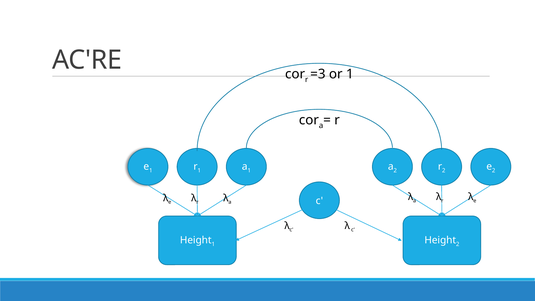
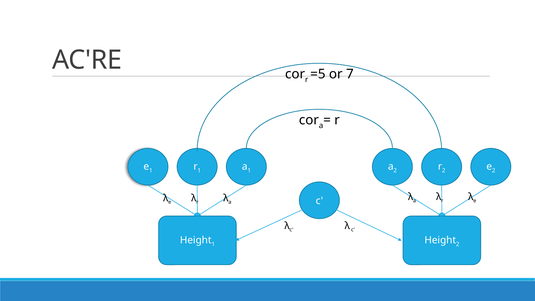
=3: =3 -> =5
or 1: 1 -> 7
